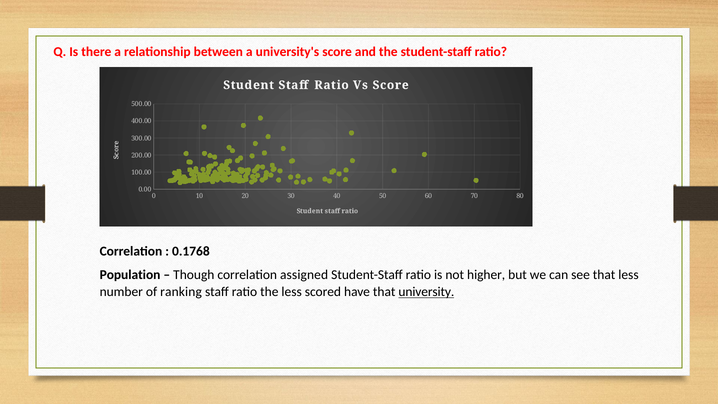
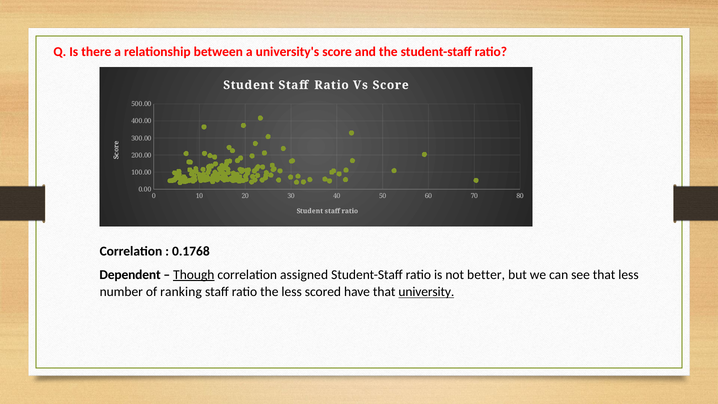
Population: Population -> Dependent
Though underline: none -> present
higher: higher -> better
